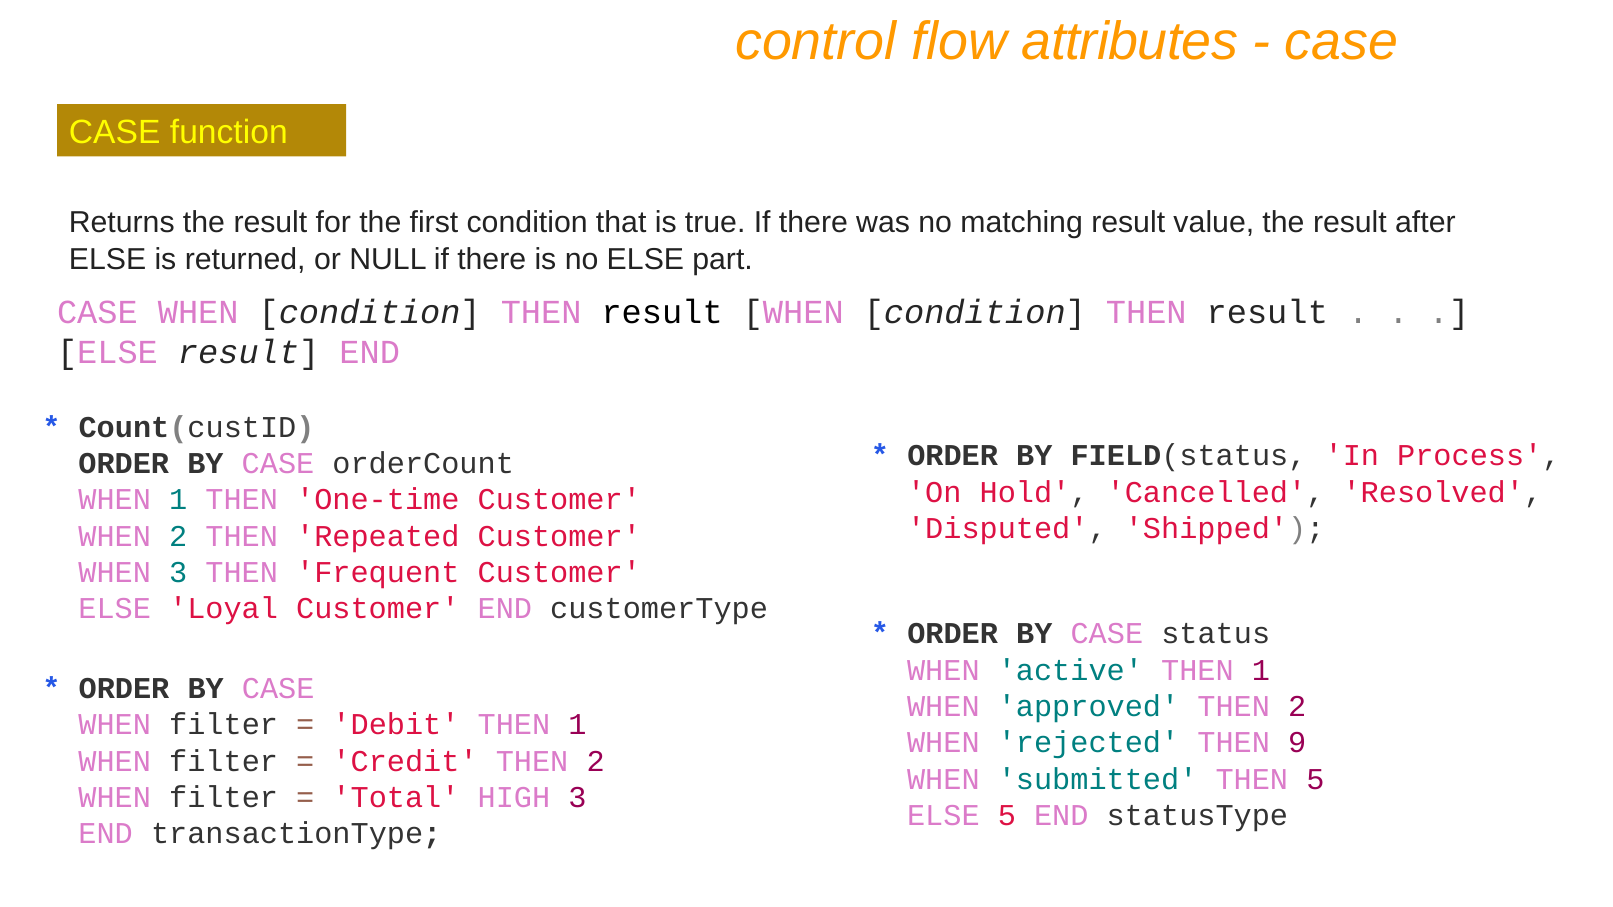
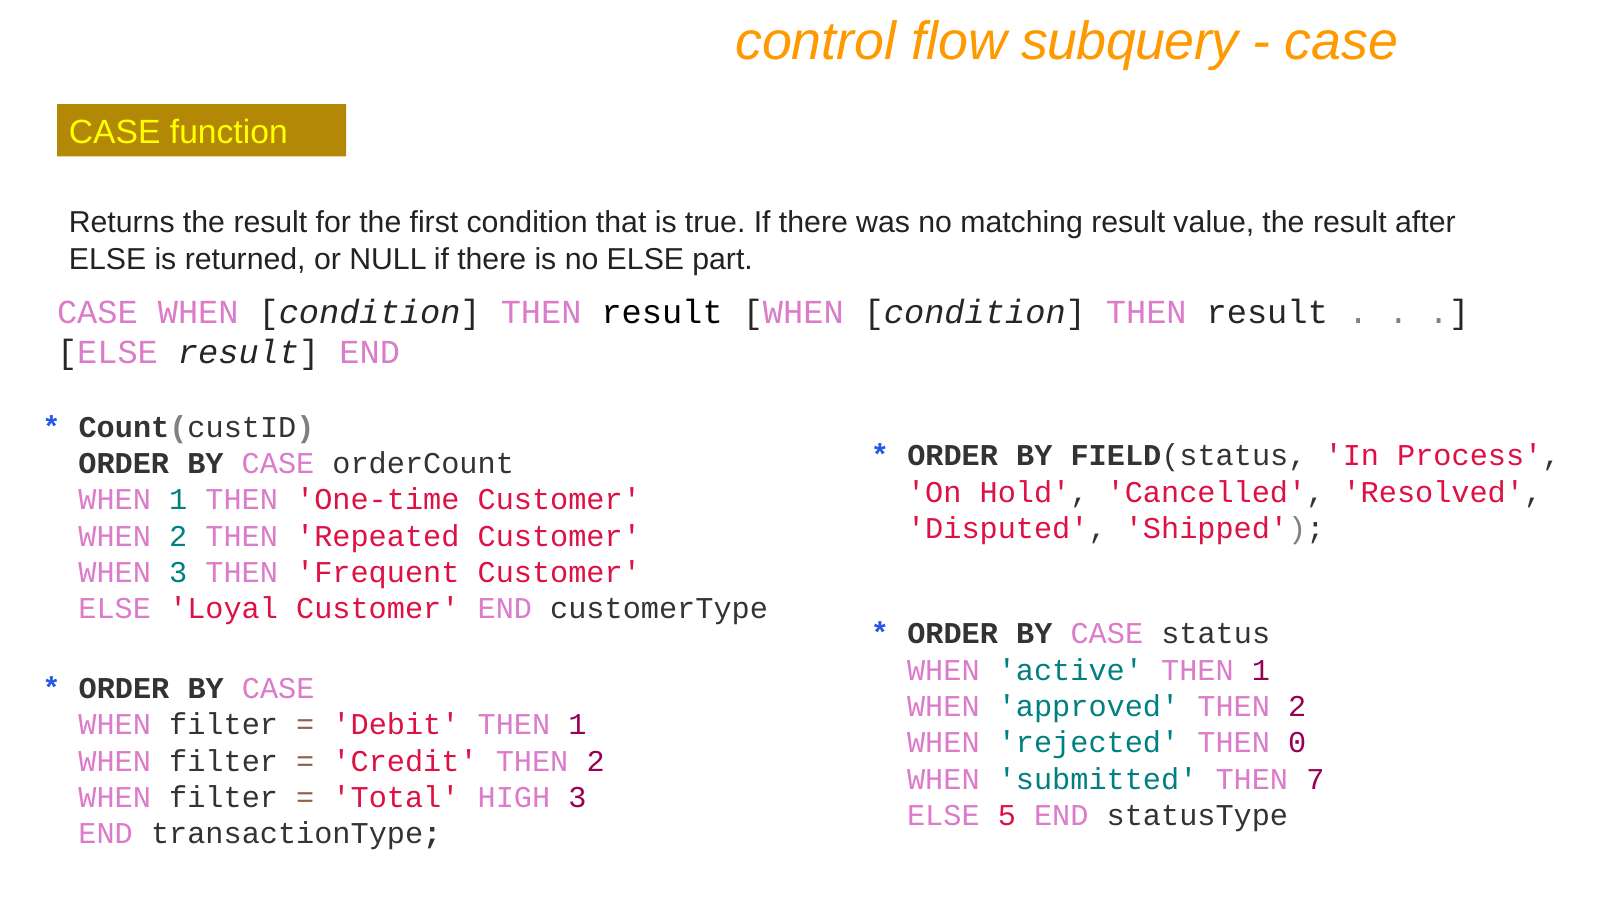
attributes: attributes -> subquery
9: 9 -> 0
THEN 5: 5 -> 7
